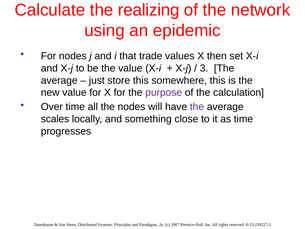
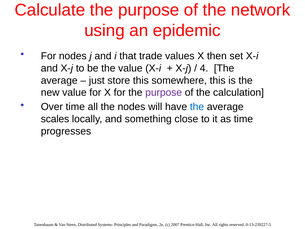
Calculate the realizing: realizing -> purpose
3: 3 -> 4
the at (197, 107) colour: purple -> blue
